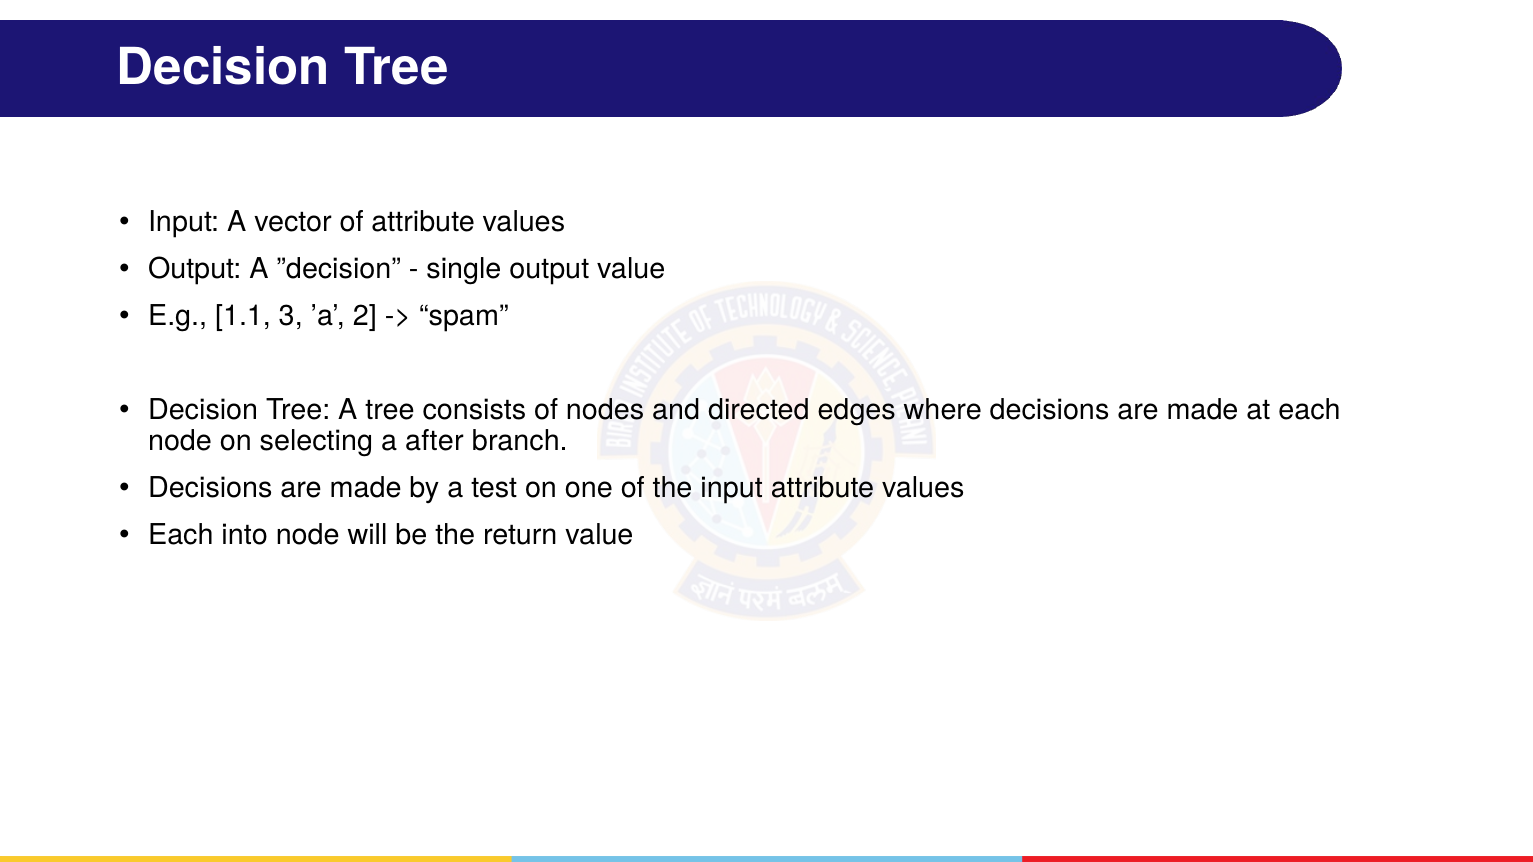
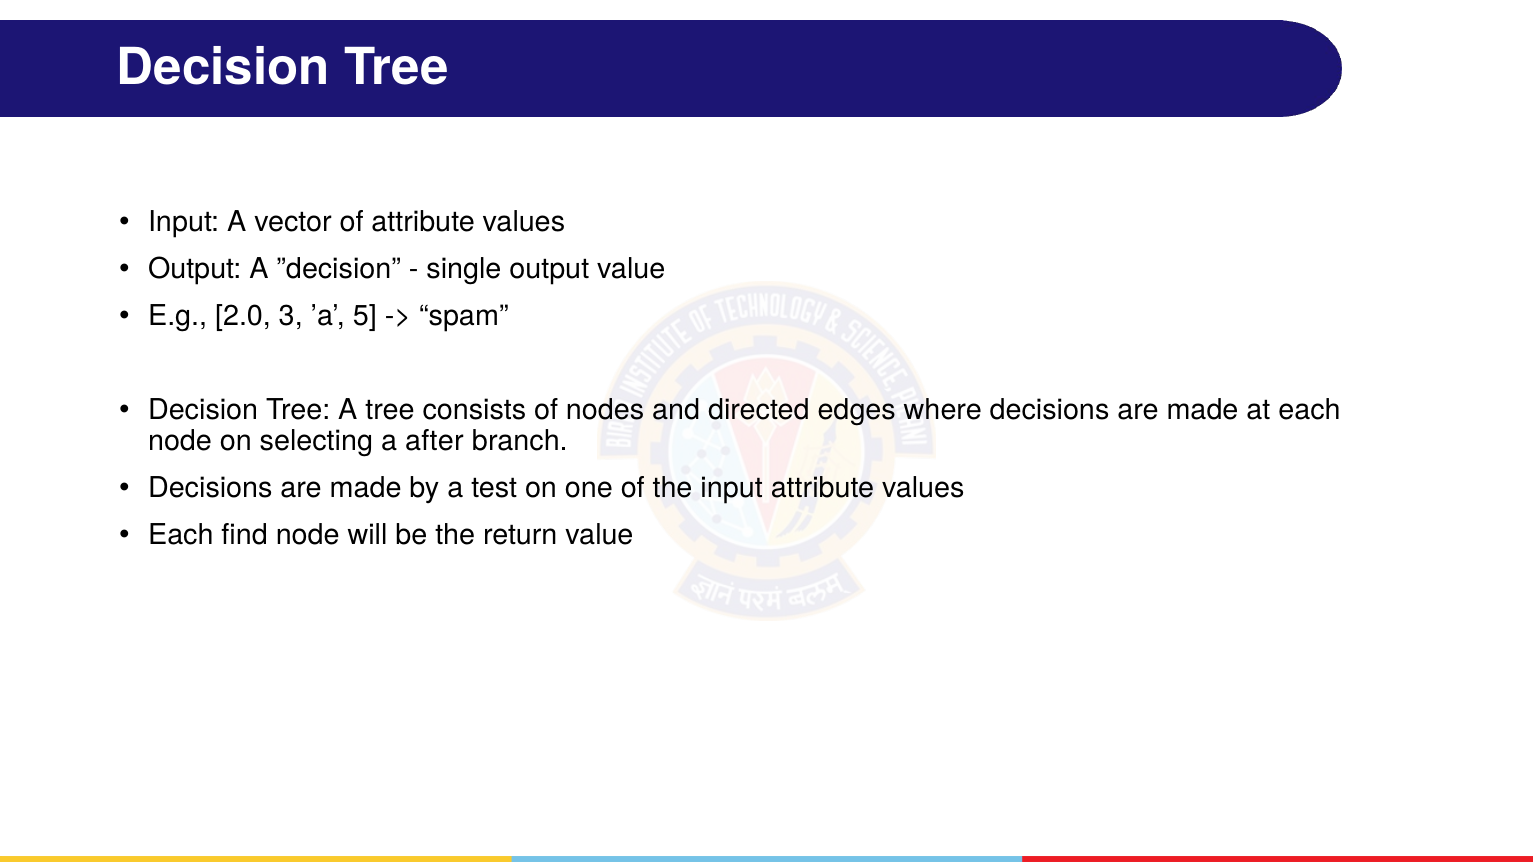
1.1: 1.1 -> 2.0
2: 2 -> 5
into: into -> find
